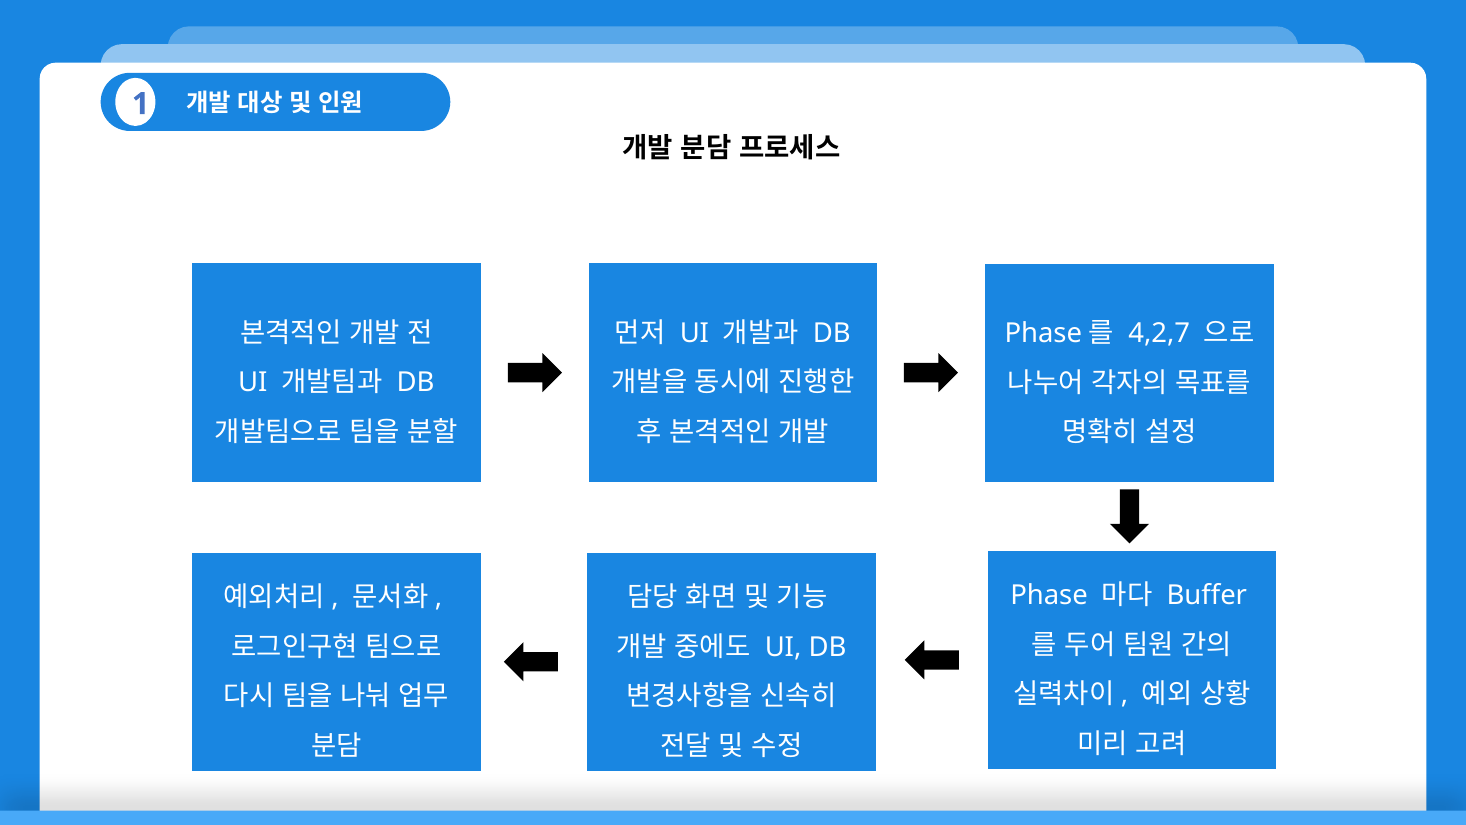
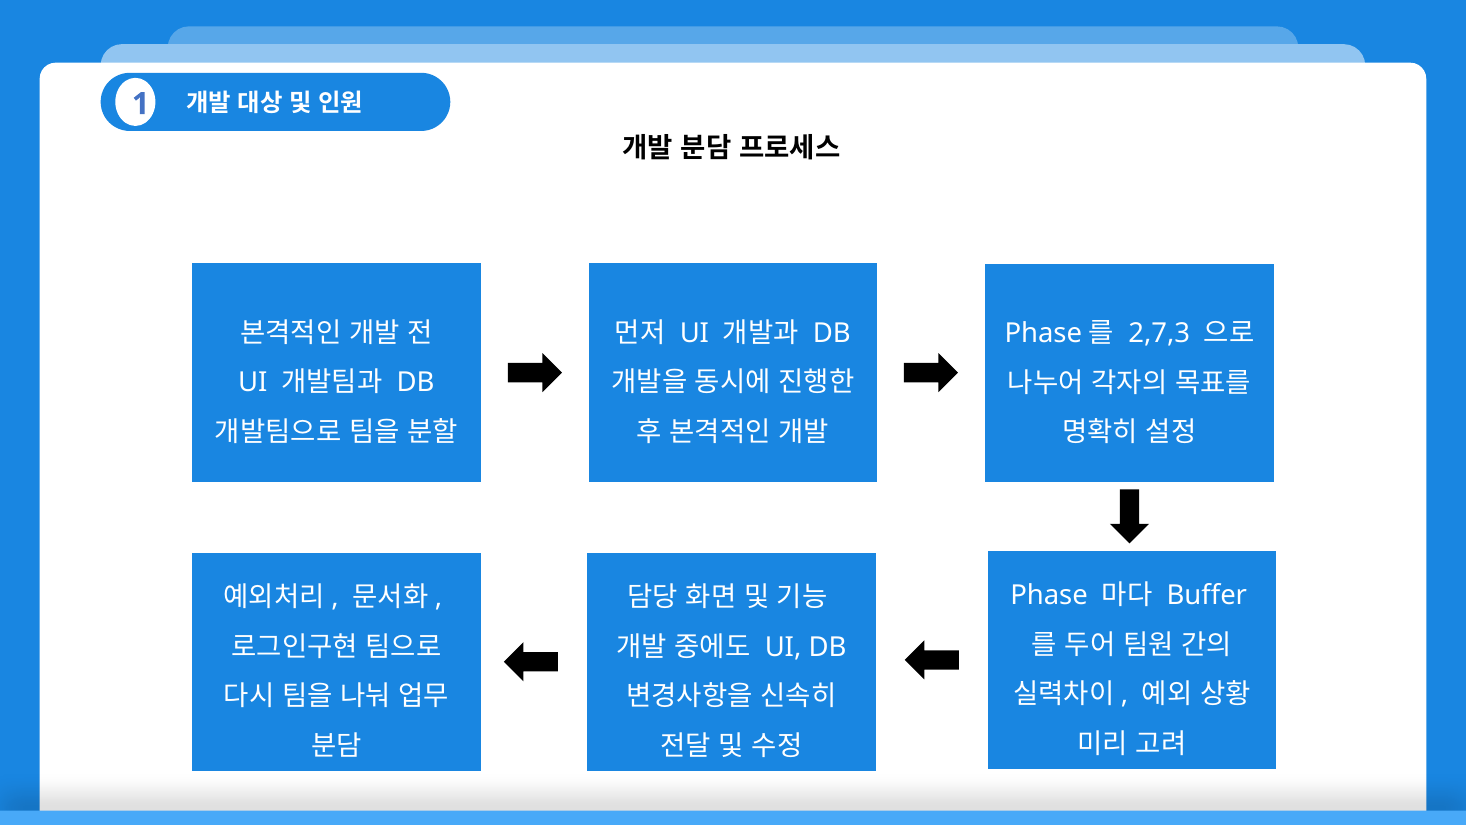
4,2,7: 4,2,7 -> 2,7,3
